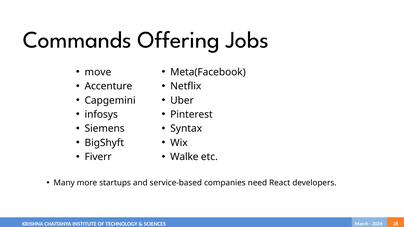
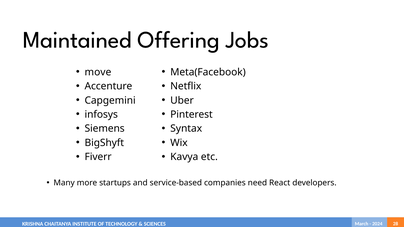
Commands: Commands -> Maintained
Walke: Walke -> Kavya
